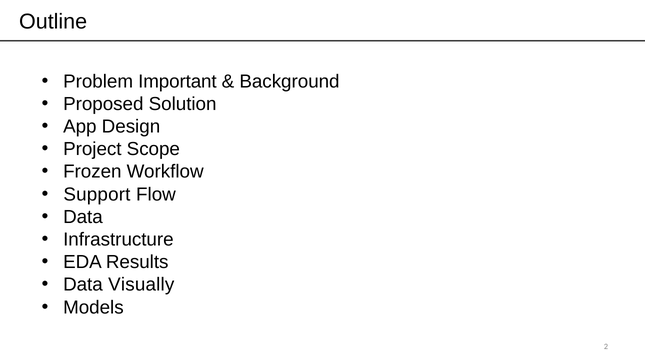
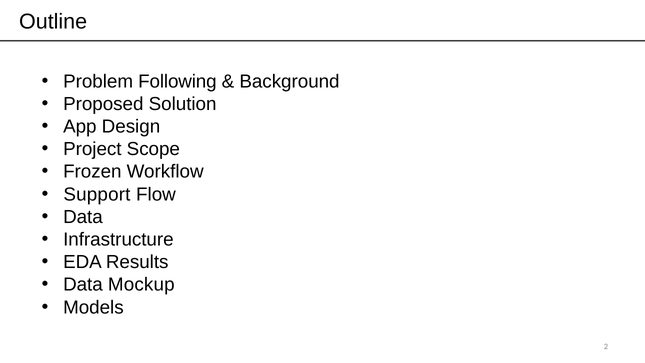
Important: Important -> Following
Visually: Visually -> Mockup
